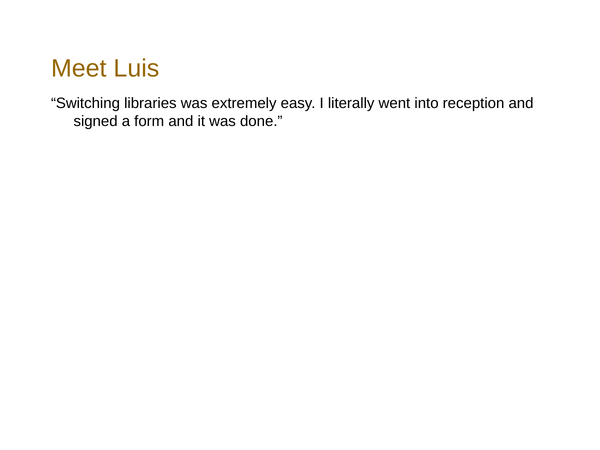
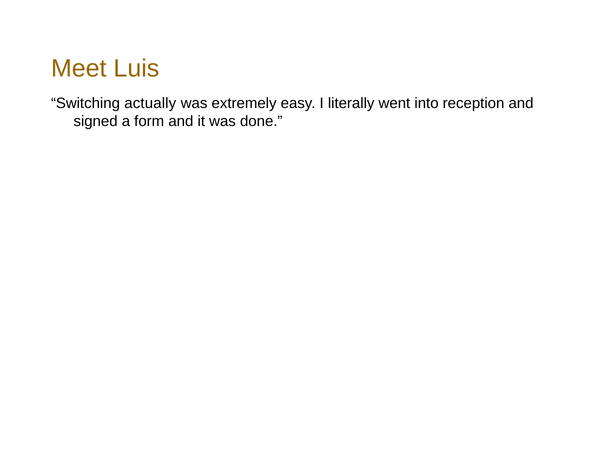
libraries: libraries -> actually
